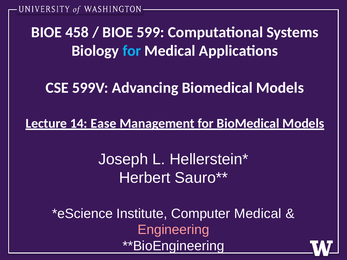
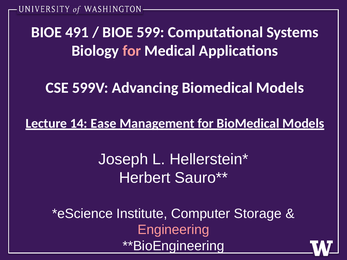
458: 458 -> 491
for at (132, 51) colour: light blue -> pink
Computer Medical: Medical -> Storage
